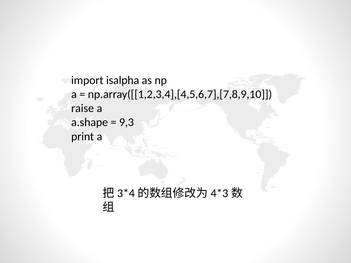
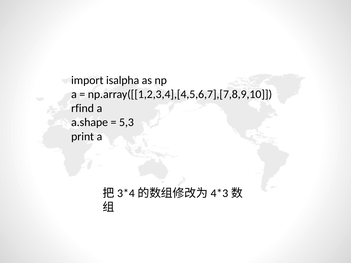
raise: raise -> rfind
9,3: 9,3 -> 5,3
